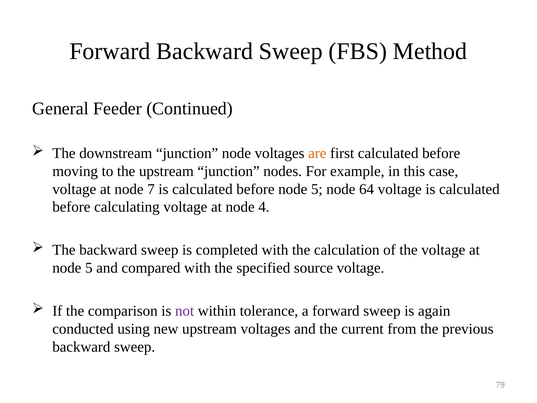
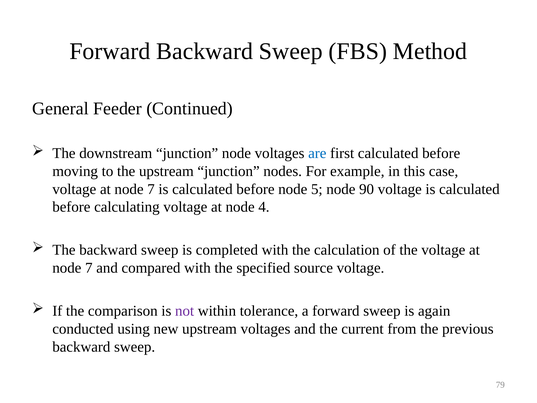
are colour: orange -> blue
64: 64 -> 90
5 at (89, 268): 5 -> 7
